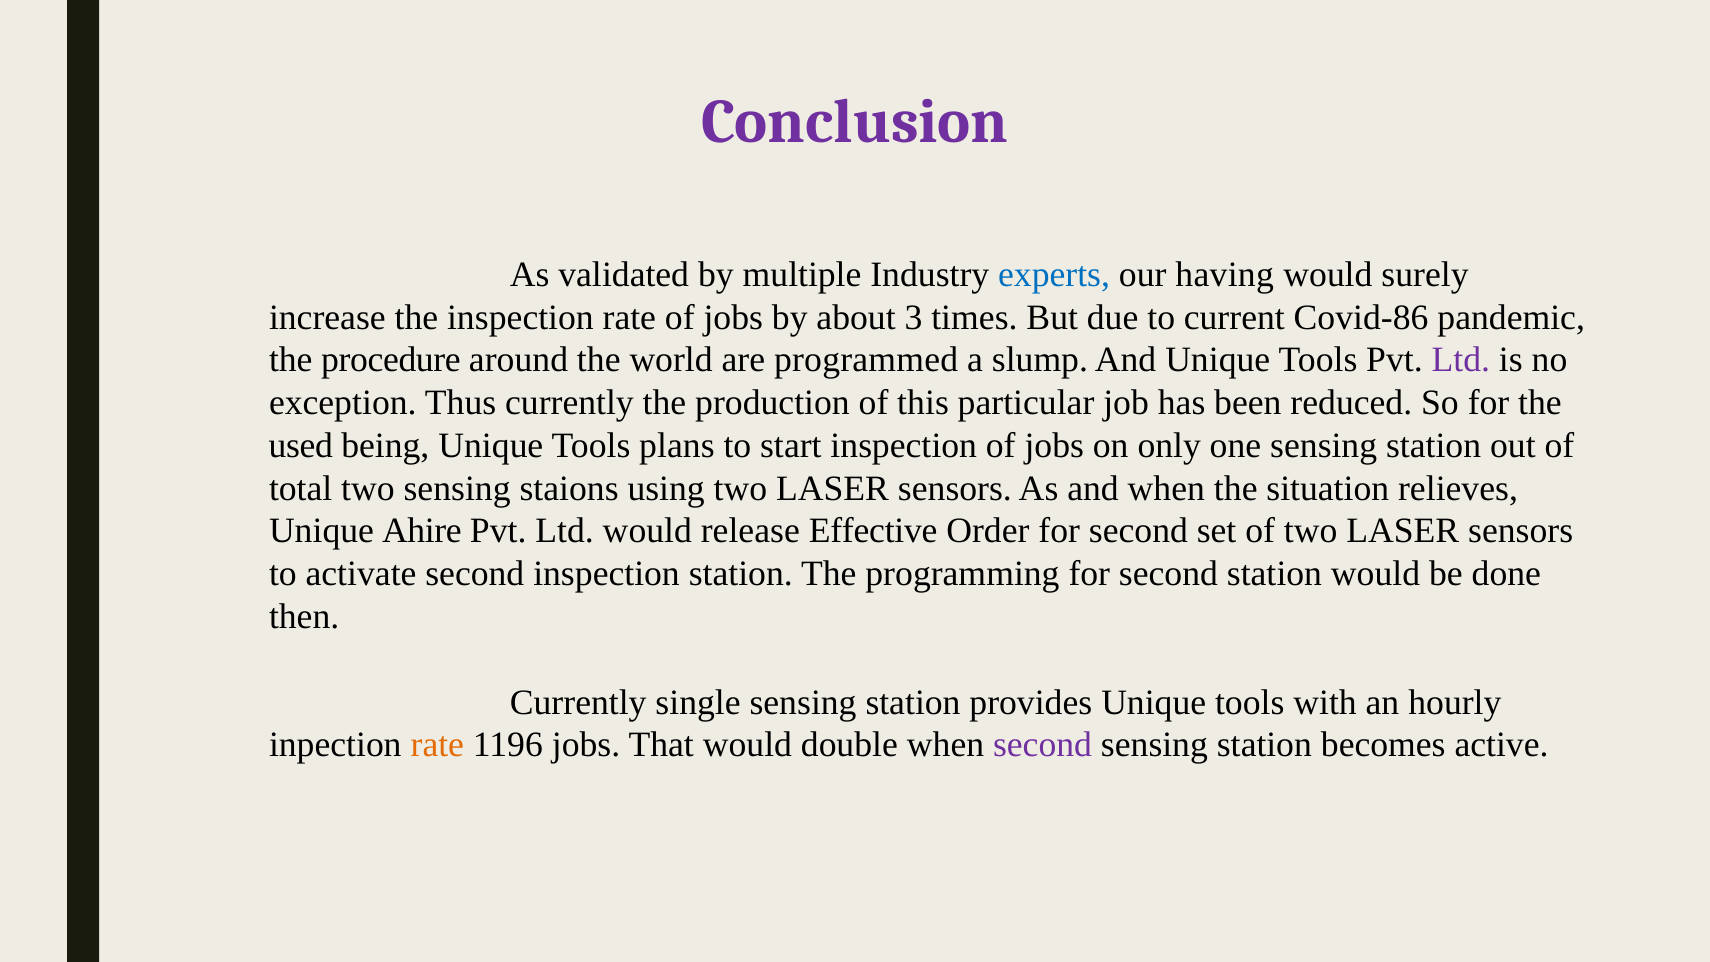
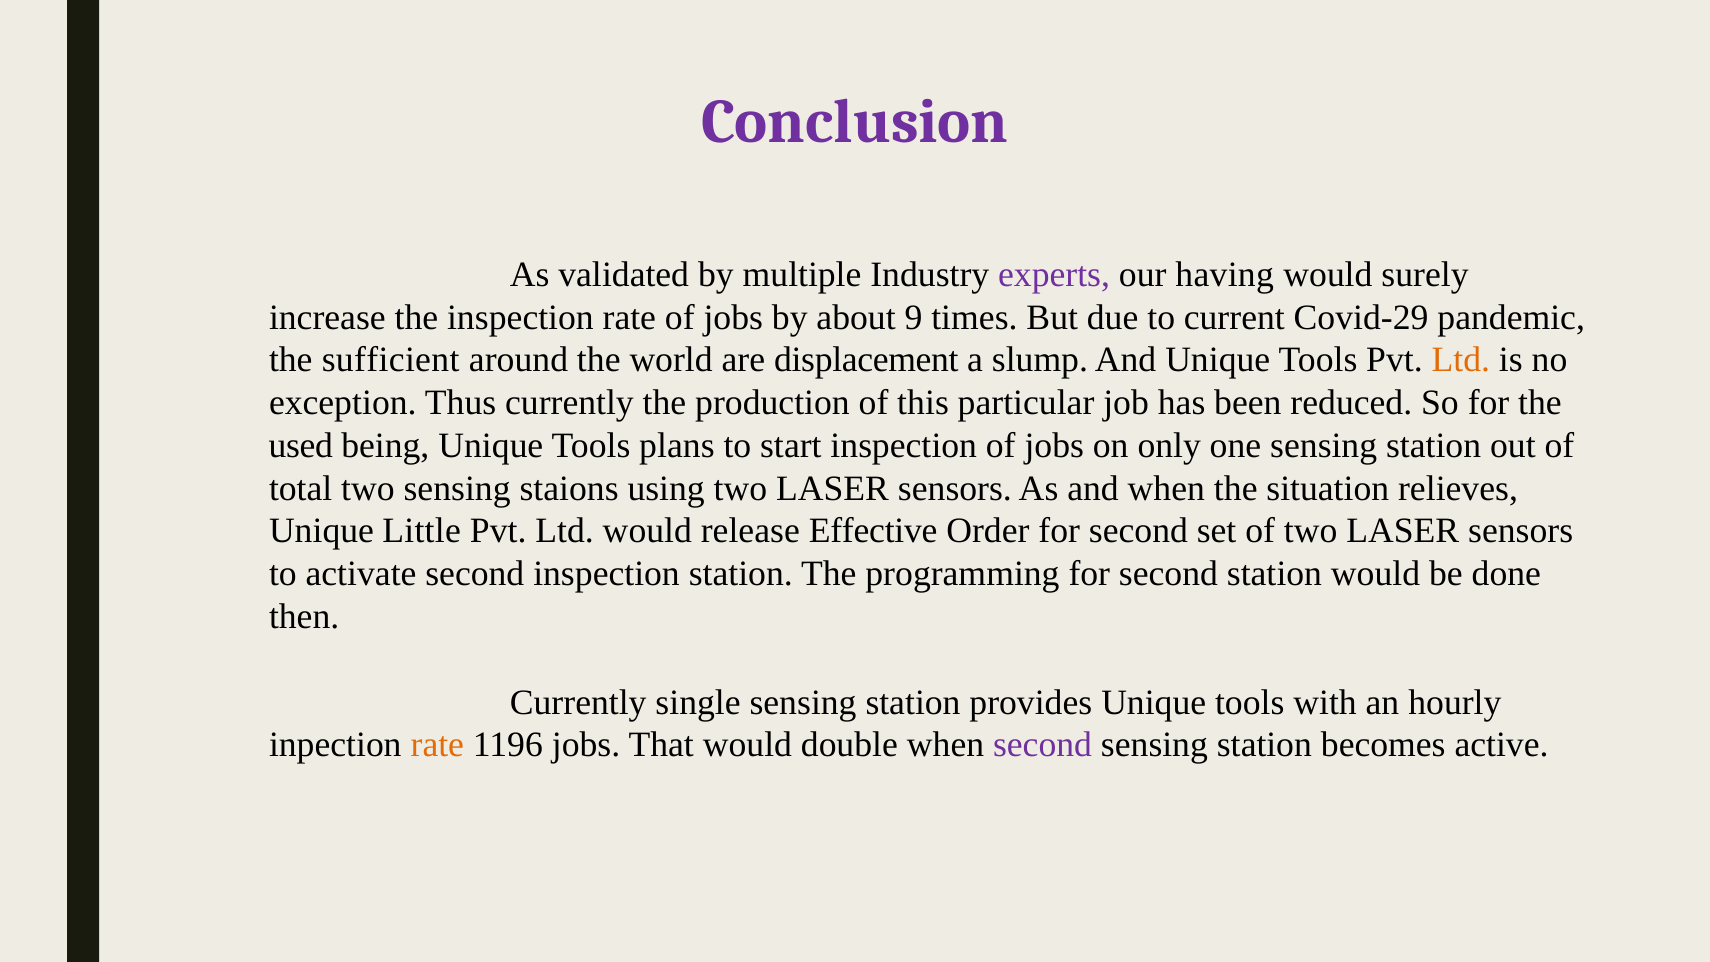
experts colour: blue -> purple
3: 3 -> 9
Covid-86: Covid-86 -> Covid-29
procedure: procedure -> sufficient
programmed: programmed -> displacement
Ltd at (1461, 360) colour: purple -> orange
Ahire: Ahire -> Little
